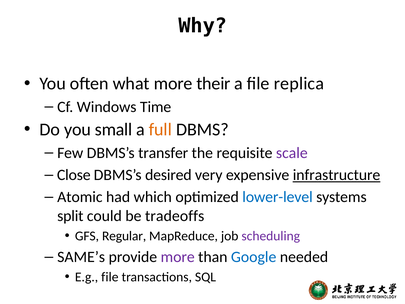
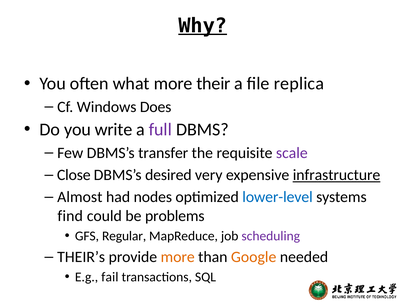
Why underline: none -> present
Time: Time -> Does
small: small -> write
full colour: orange -> purple
Atomic: Atomic -> Almost
which: which -> nodes
split: split -> find
tradeoffs: tradeoffs -> problems
SAME’s: SAME’s -> THEIR’s
more at (178, 257) colour: purple -> orange
Google colour: blue -> orange
E.g file: file -> fail
